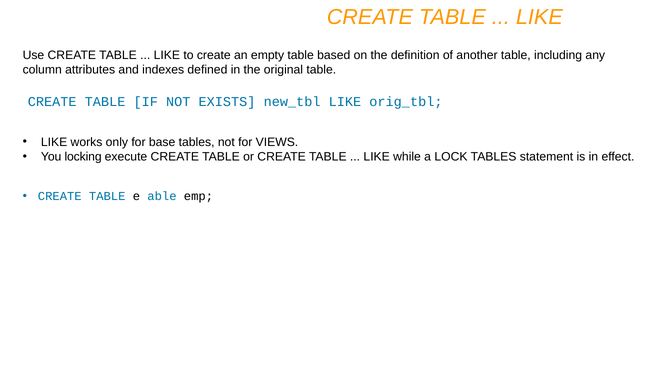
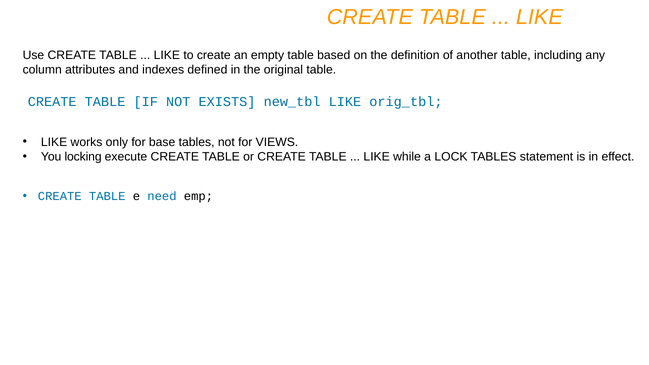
able: able -> need
